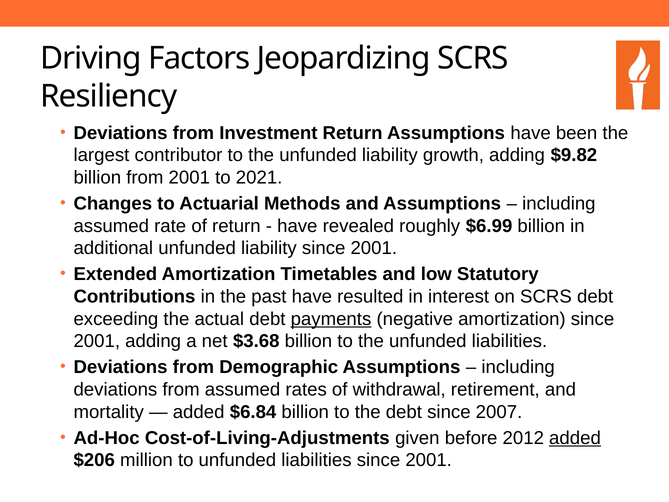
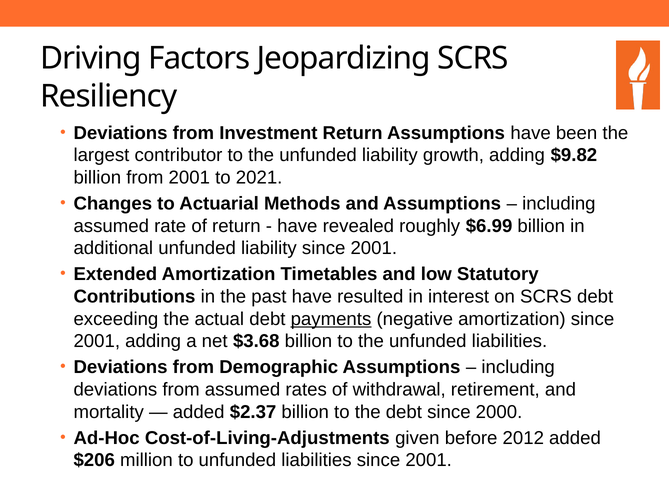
$6.84: $6.84 -> $2.37
2007: 2007 -> 2000
added at (575, 438) underline: present -> none
